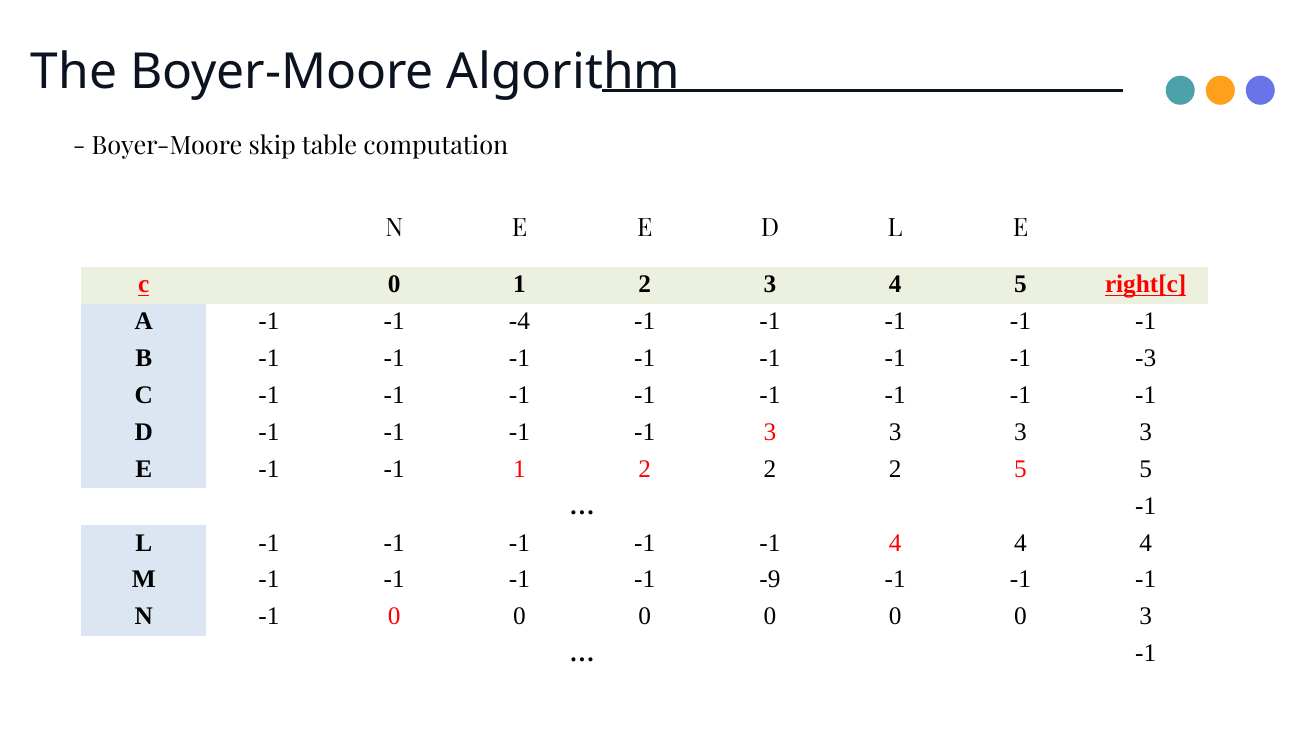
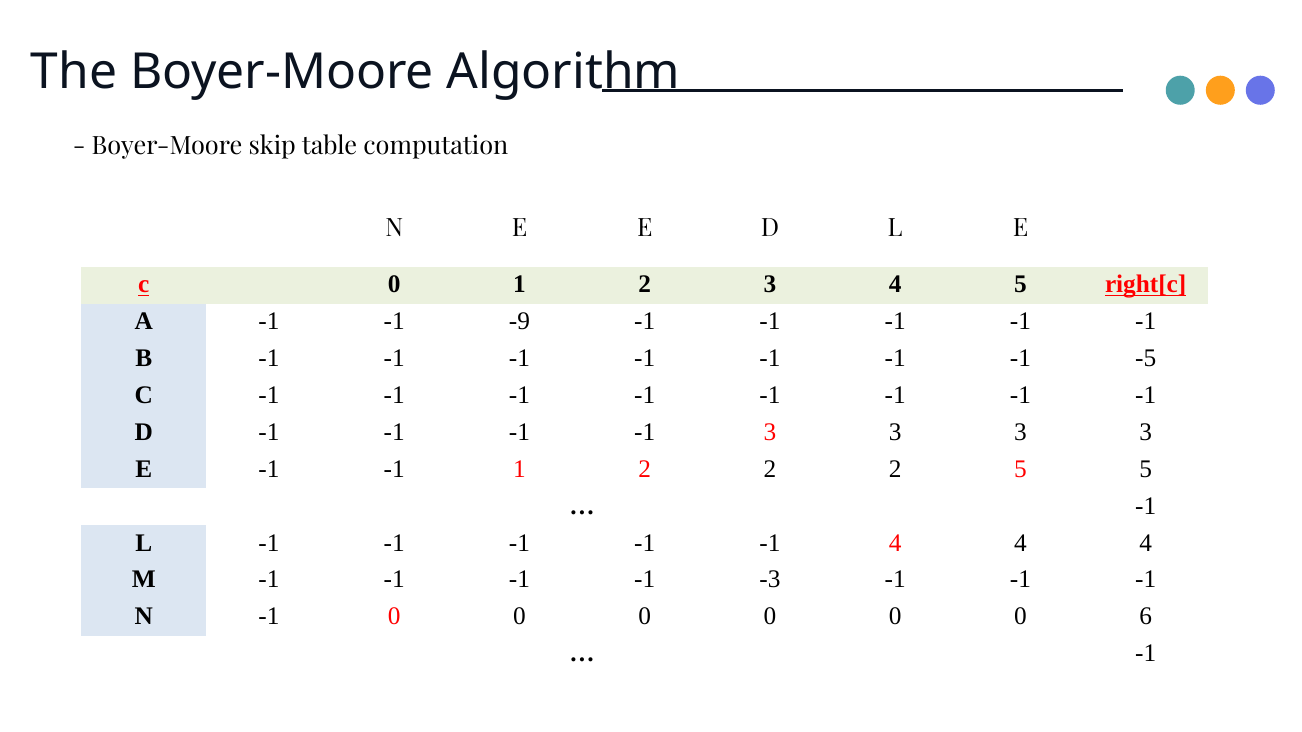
-4: -4 -> -9
-3: -3 -> -5
-9: -9 -> -3
0 3: 3 -> 6
